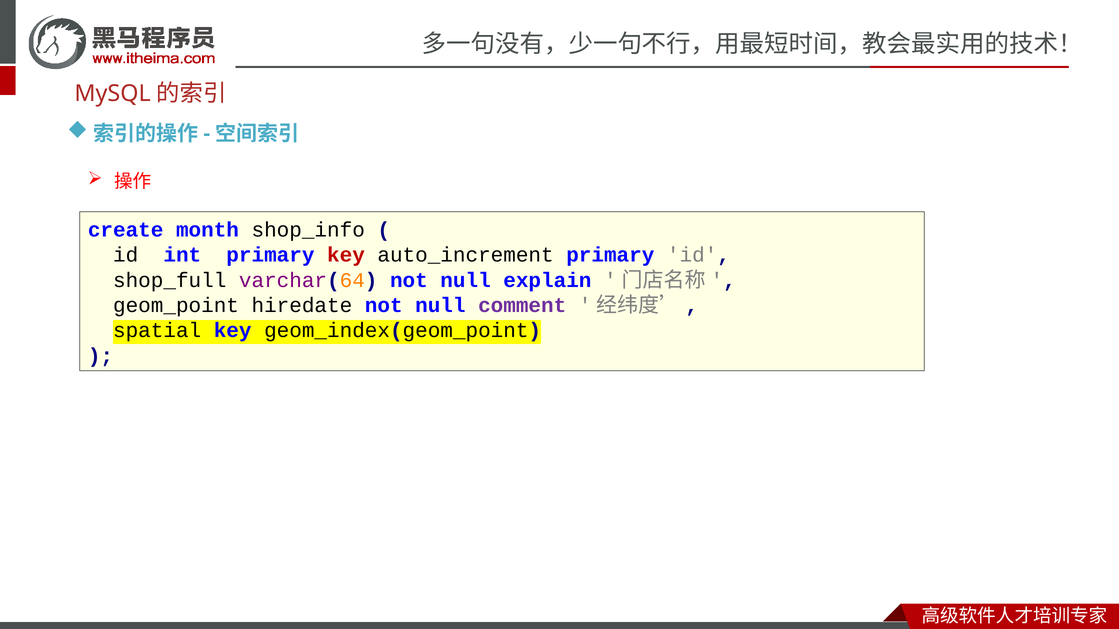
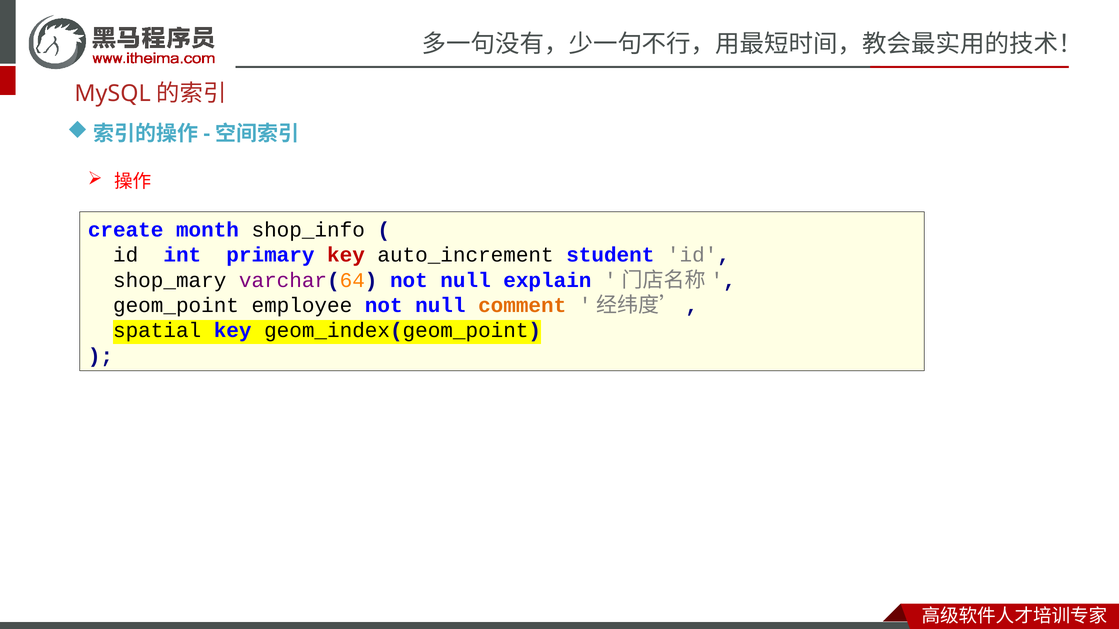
auto_increment primary: primary -> student
shop_full: shop_full -> shop_mary
hiredate: hiredate -> employee
comment colour: purple -> orange
